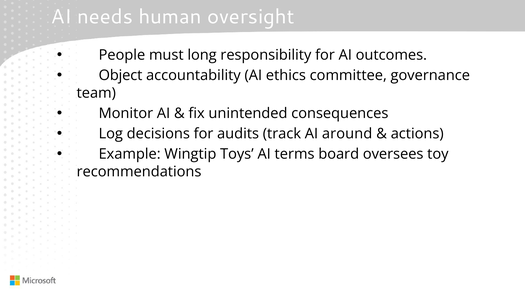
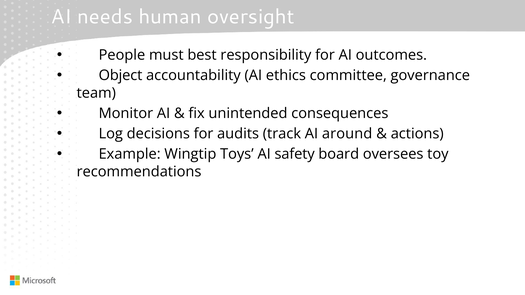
long: long -> best
terms: terms -> safety
